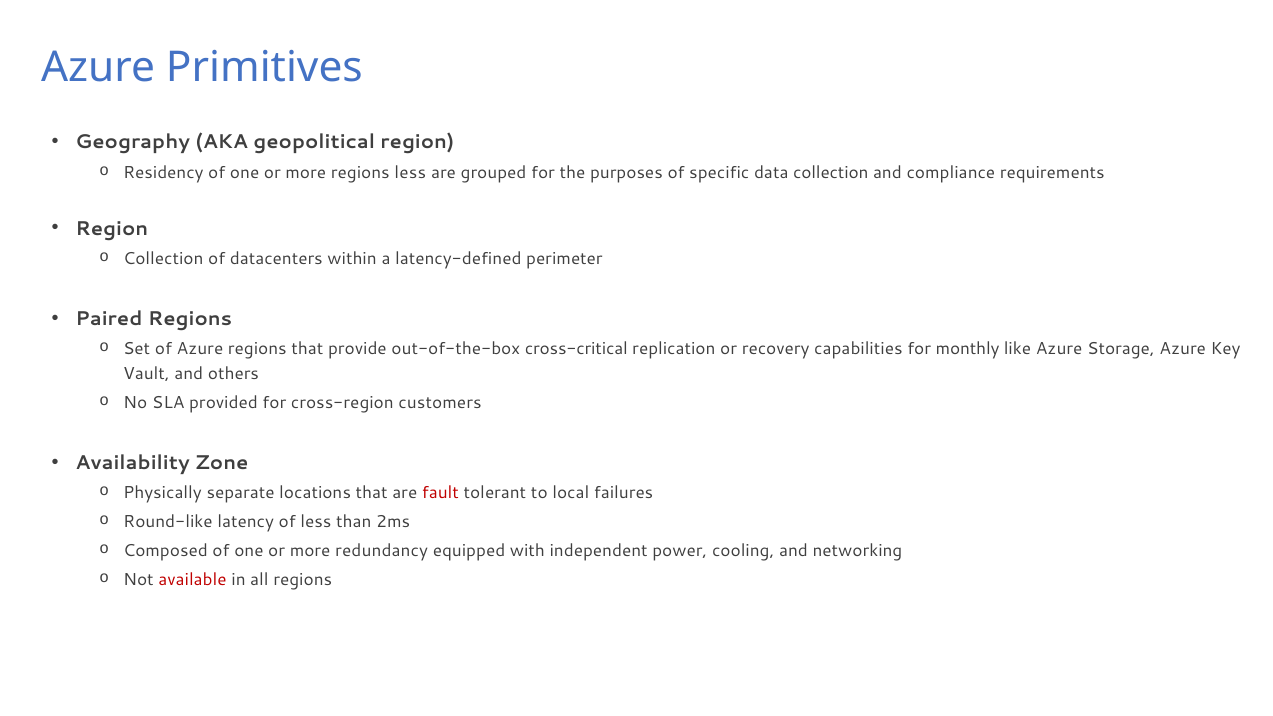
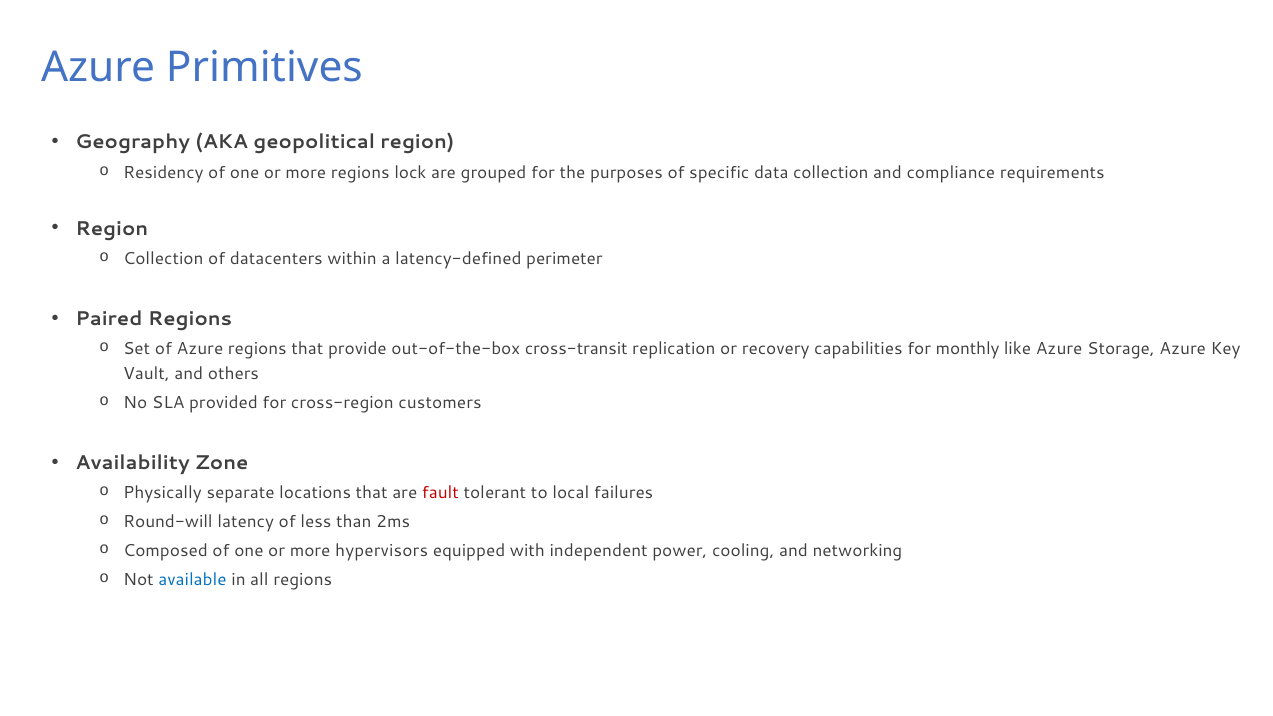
regions less: less -> lock
cross-critical: cross-critical -> cross-transit
Round-like: Round-like -> Round-will
redundancy: redundancy -> hypervisors
available colour: red -> blue
